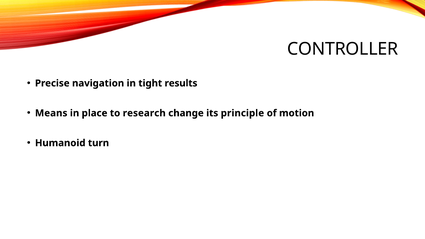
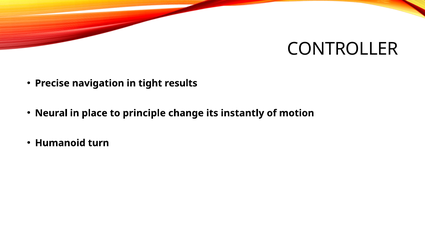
Means: Means -> Neural
research: research -> principle
principle: principle -> instantly
